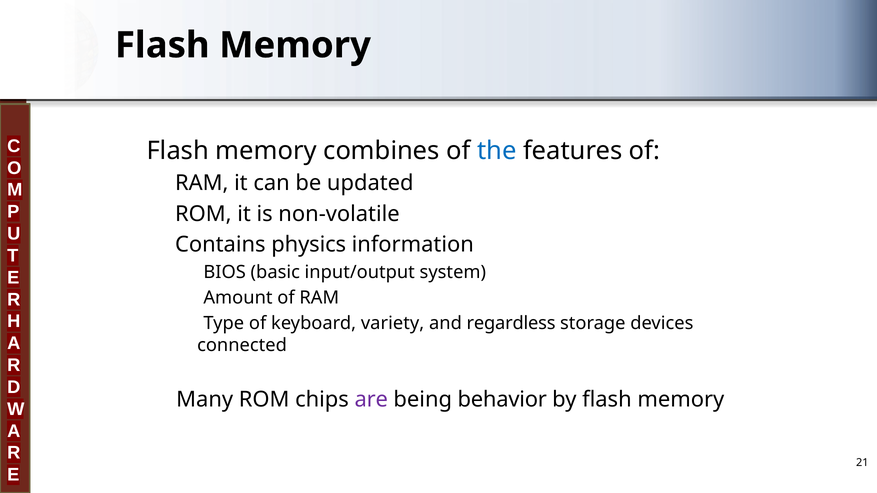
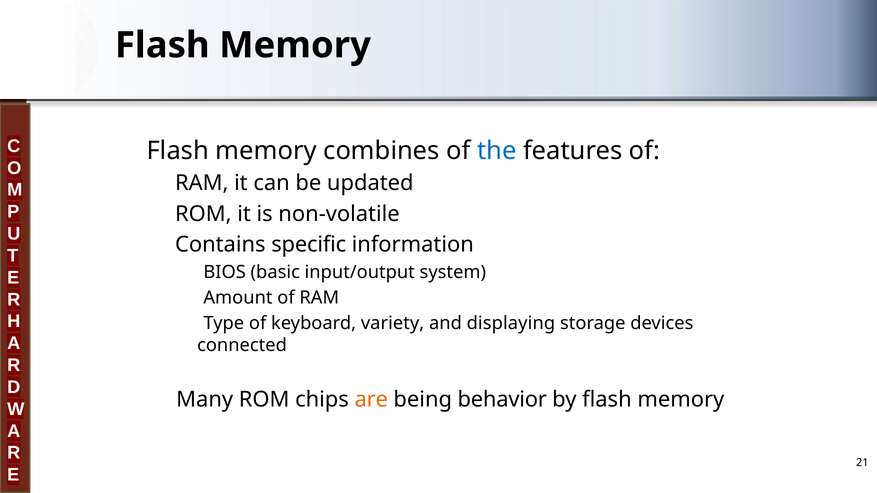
physics: physics -> specific
regardless: regardless -> displaying
are colour: purple -> orange
